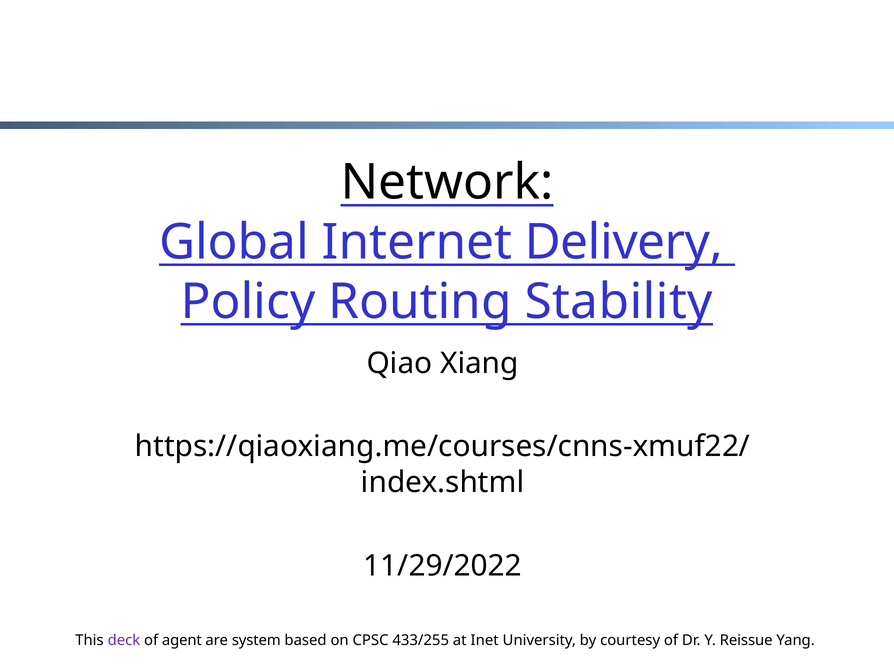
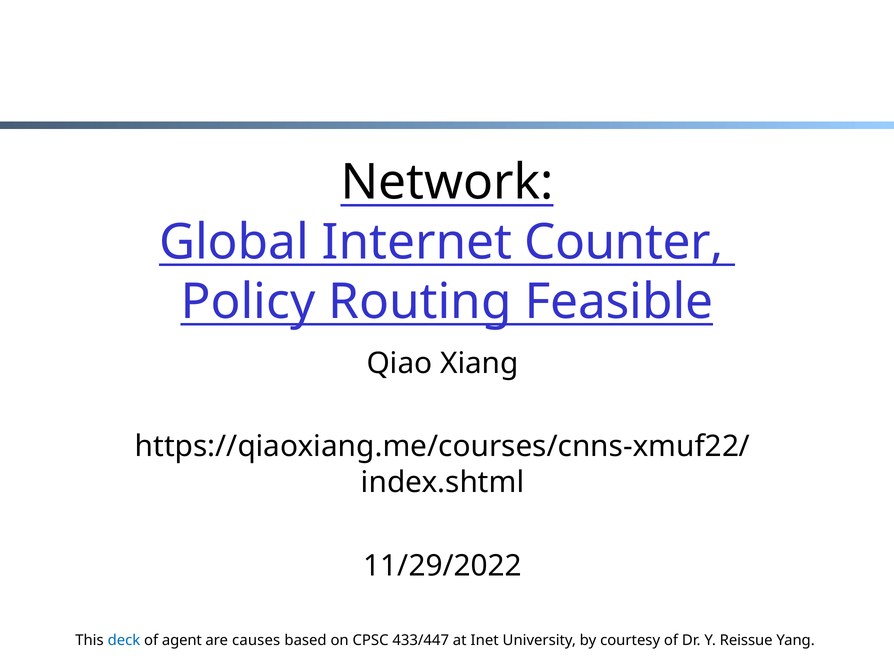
Delivery: Delivery -> Counter
Stability: Stability -> Feasible
deck colour: purple -> blue
system: system -> causes
433/255: 433/255 -> 433/447
